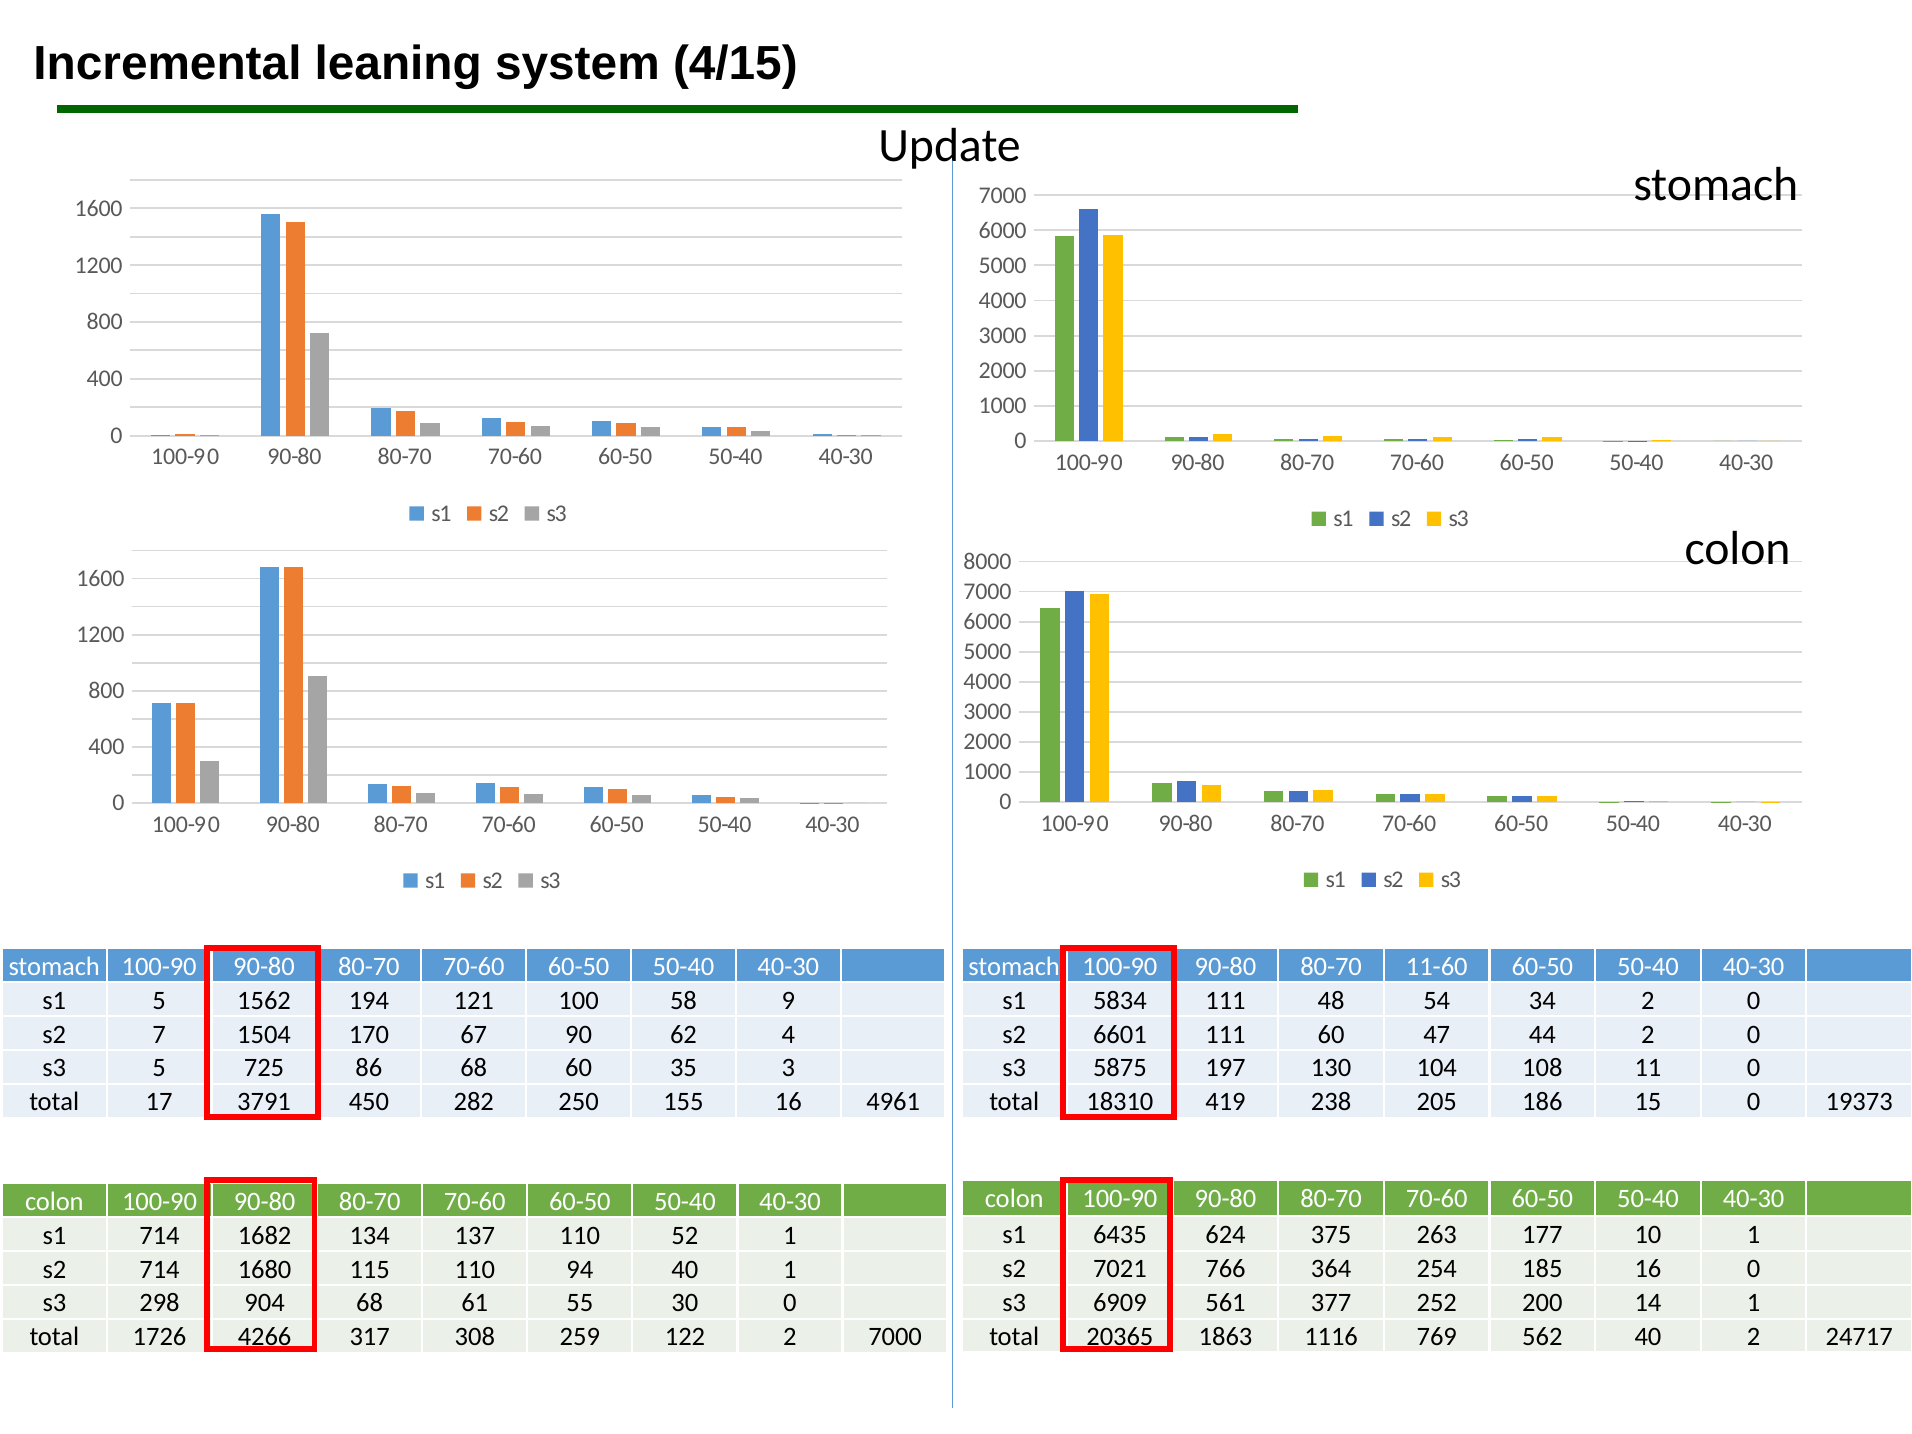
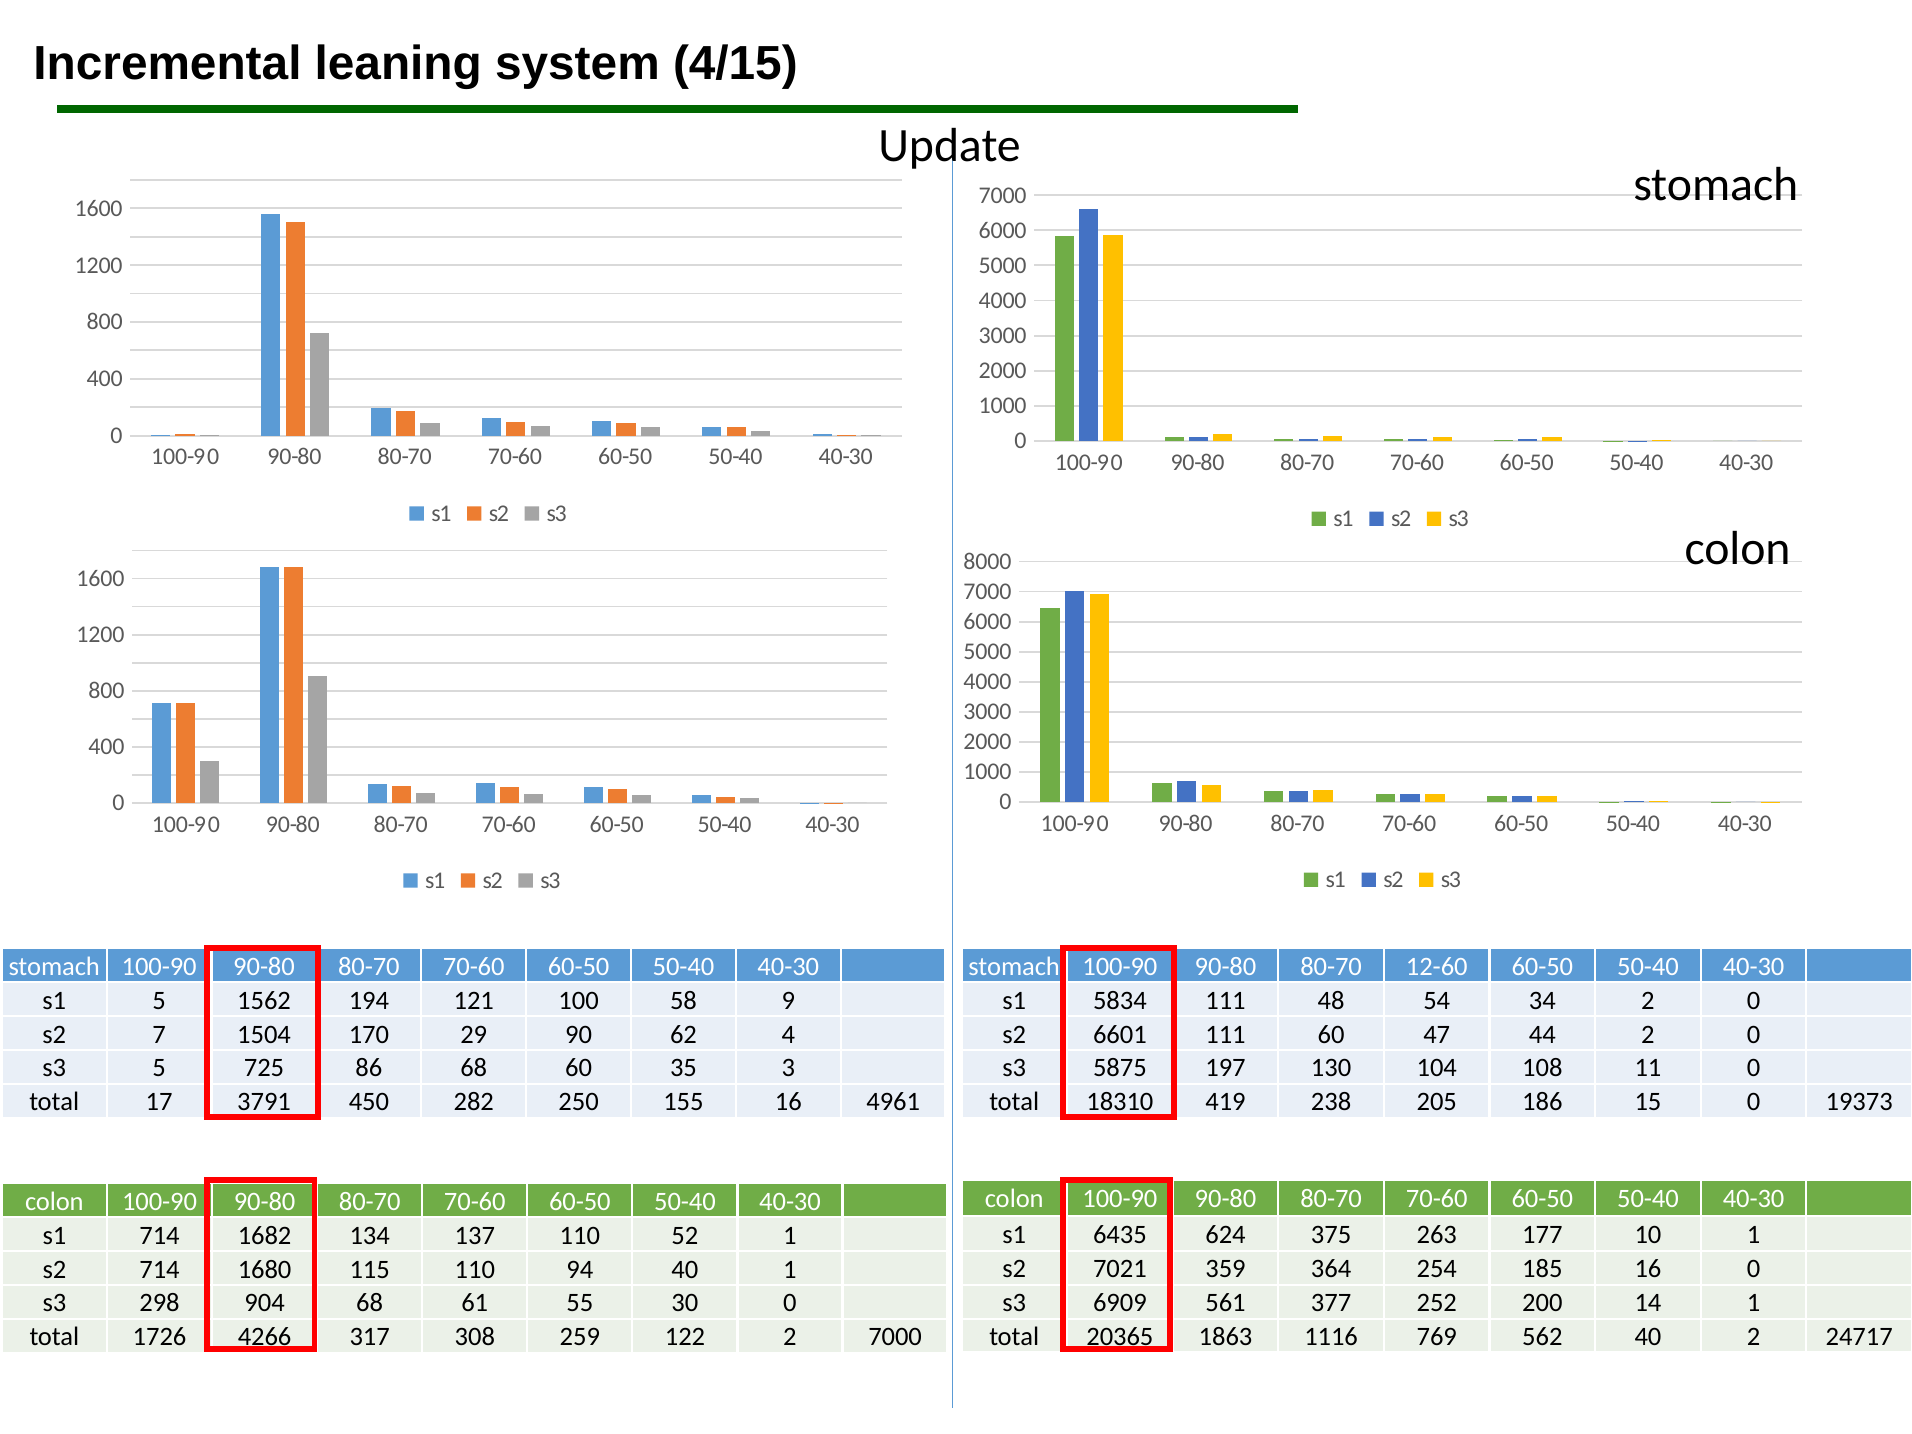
11-60: 11-60 -> 12-60
67: 67 -> 29
766: 766 -> 359
